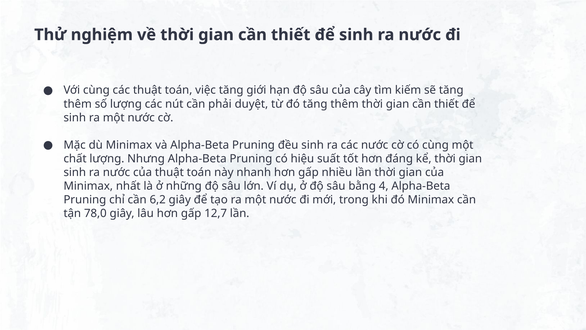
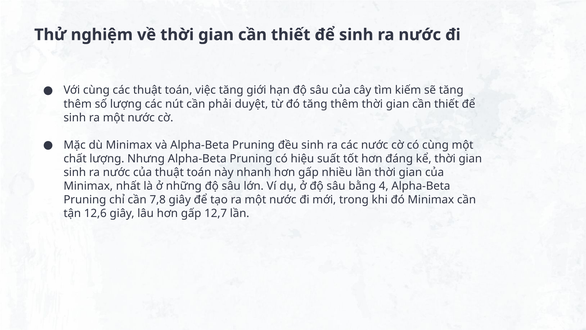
6,2: 6,2 -> 7,8
78,0: 78,0 -> 12,6
